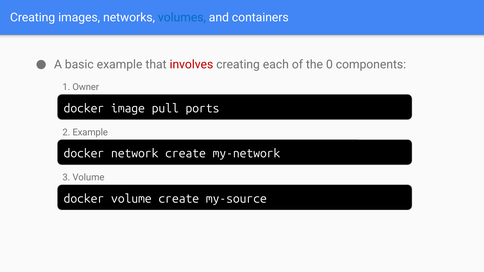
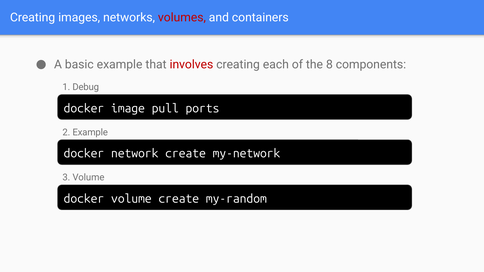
volumes colour: blue -> red
0: 0 -> 8
Owner: Owner -> Debug
my-source: my-source -> my-random
